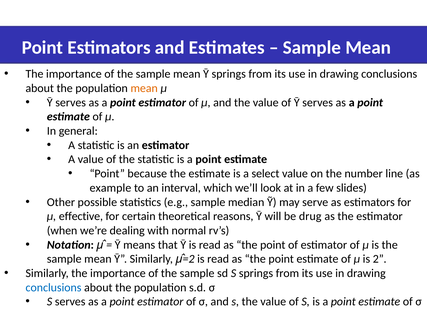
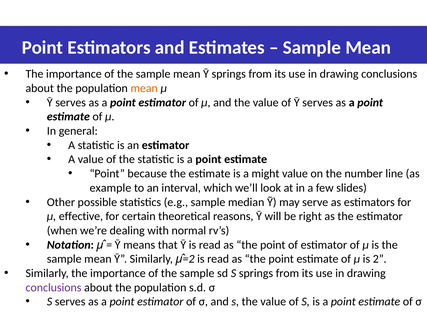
select: select -> might
drug: drug -> right
conclusions at (53, 288) colour: blue -> purple
